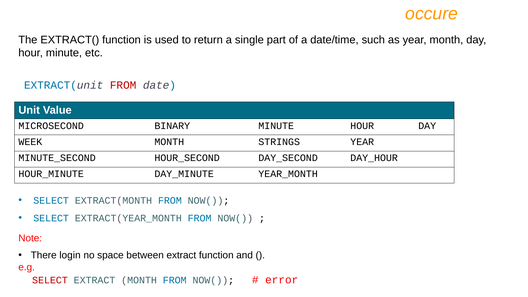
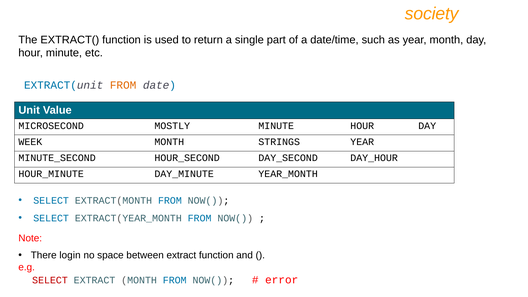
occure: occure -> society
FROM at (123, 85) colour: red -> orange
BINARY: BINARY -> MOSTLY
